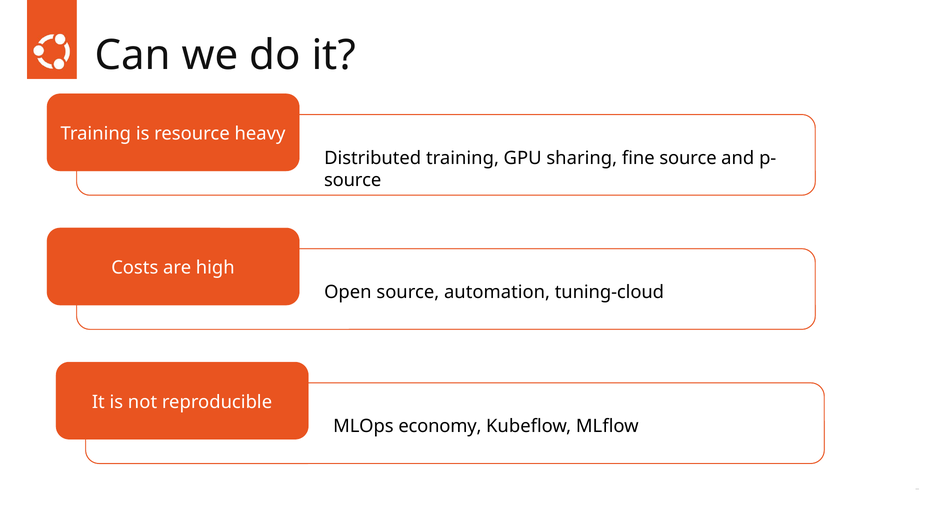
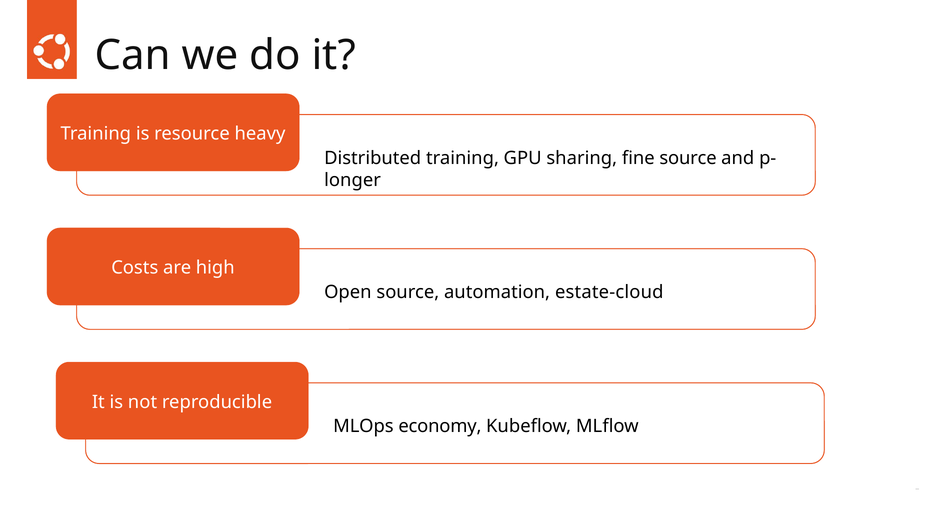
source at (353, 180): source -> longer
tuning-cloud: tuning-cloud -> estate-cloud
